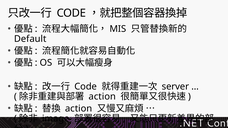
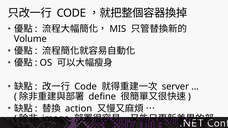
Default: Default -> Volume
action at (102, 97): action -> define
